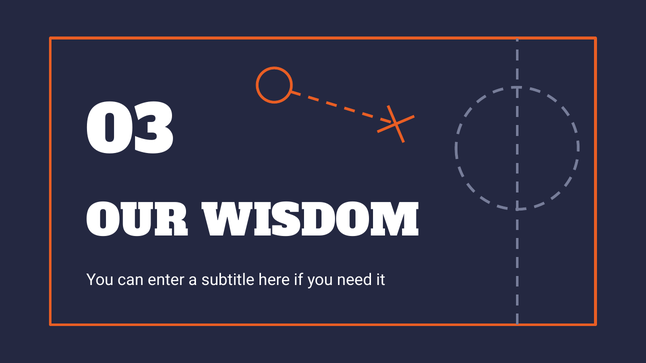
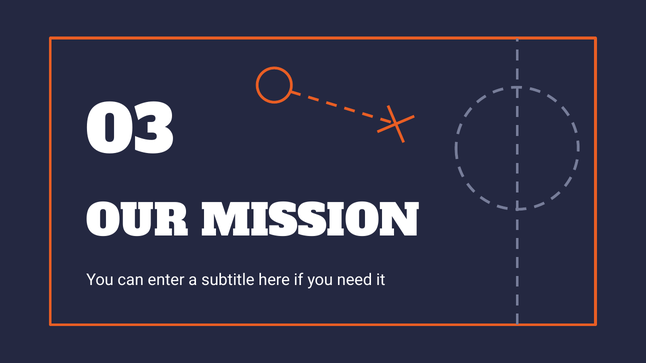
WISDOM: WISDOM -> MISSION
